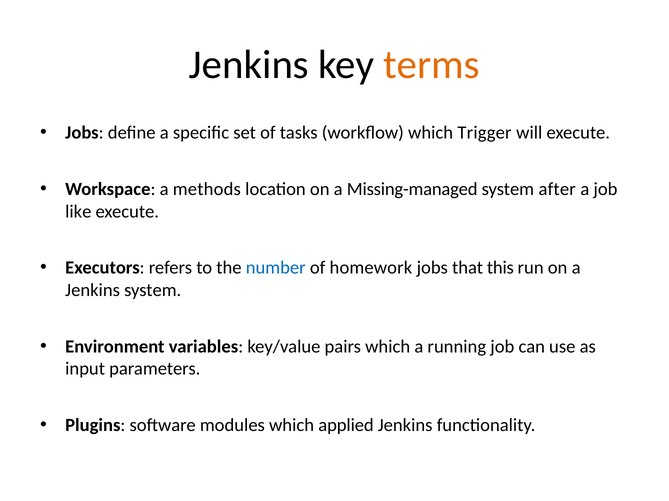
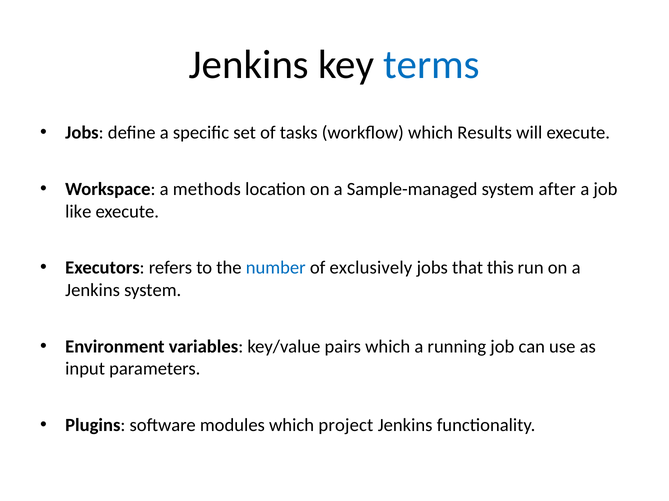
terms colour: orange -> blue
Trigger: Trigger -> Results
Missing-managed: Missing-managed -> Sample-managed
homework: homework -> exclusively
applied: applied -> project
